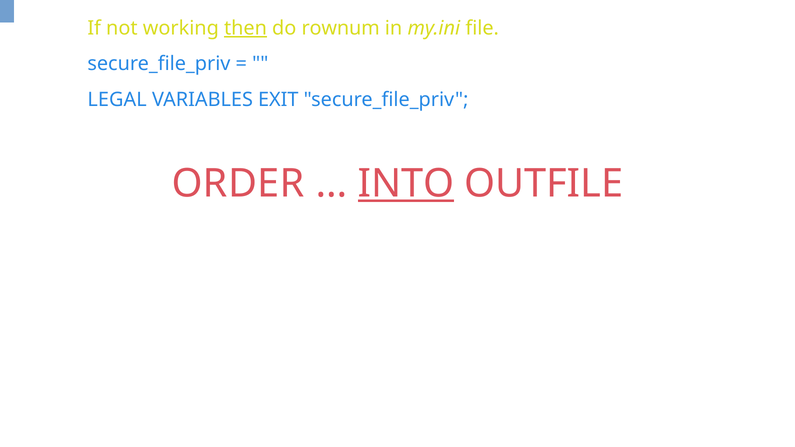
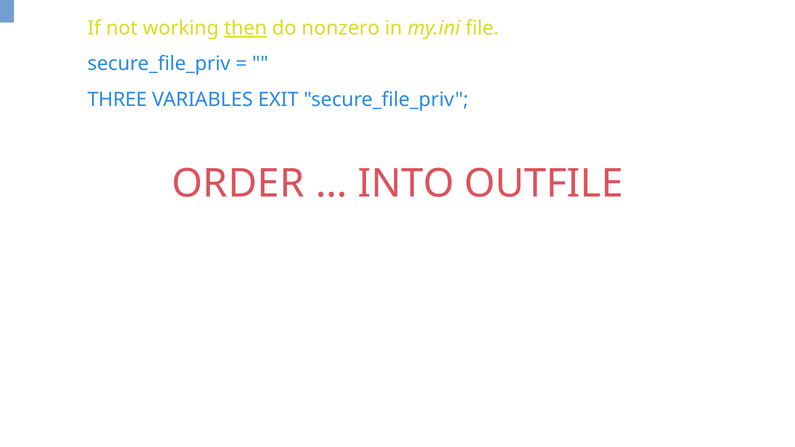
rownum: rownum -> nonzero
LEGAL: LEGAL -> THREE
INTO underline: present -> none
